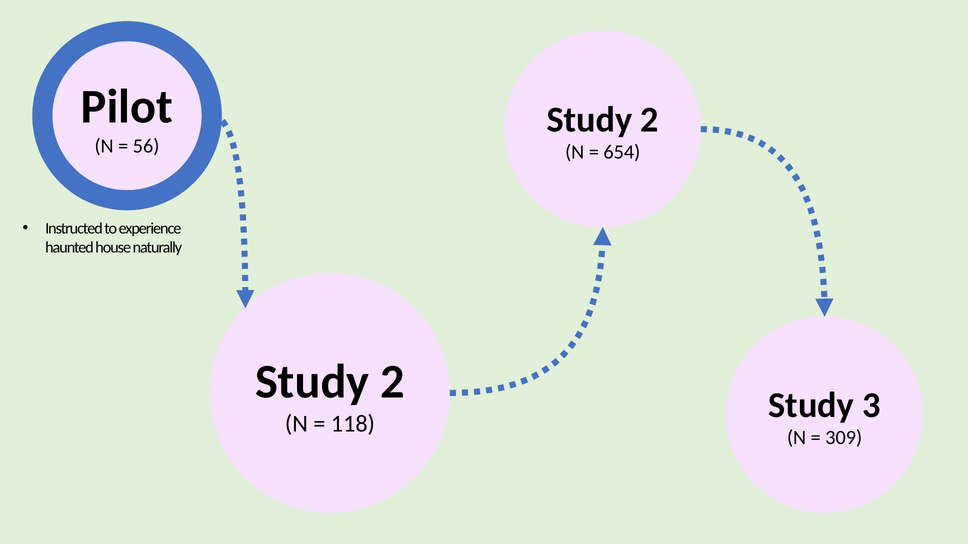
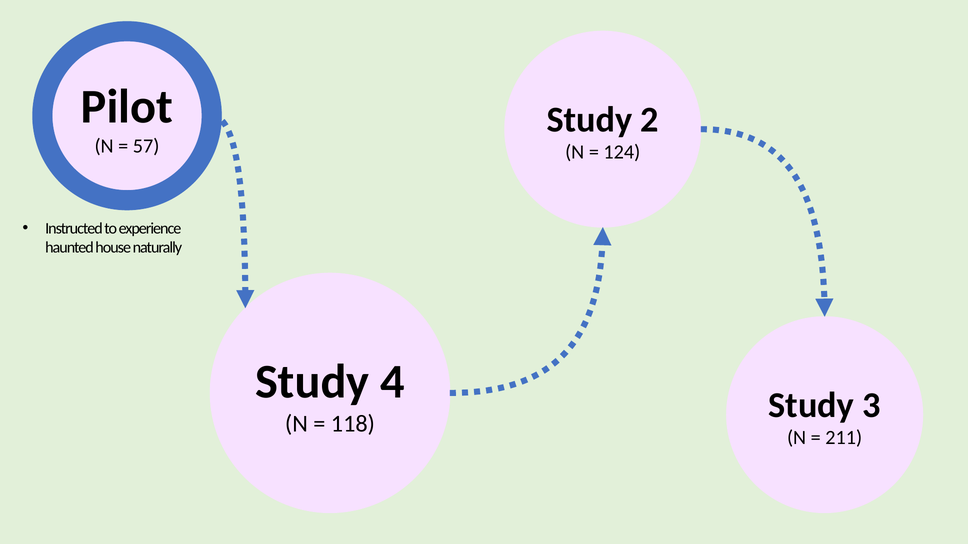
56: 56 -> 57
654: 654 -> 124
2 at (392, 382): 2 -> 4
309: 309 -> 211
